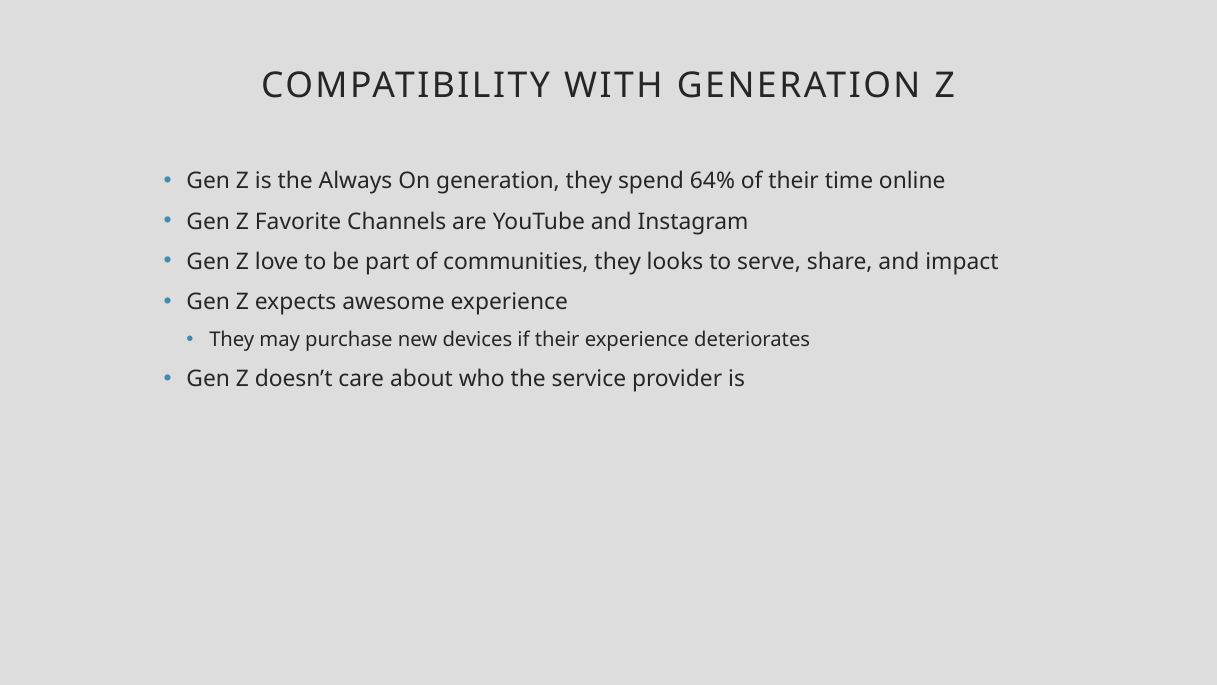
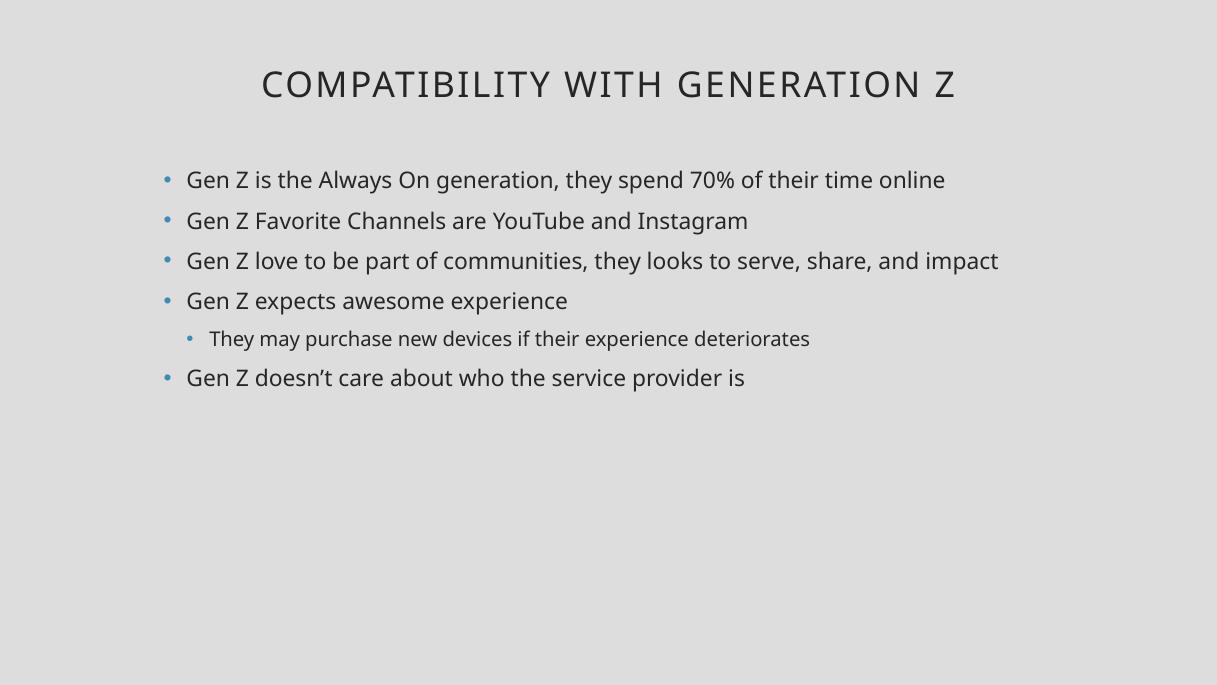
64%: 64% -> 70%
